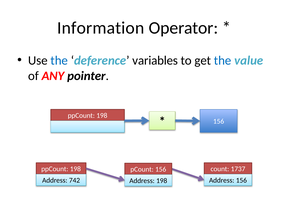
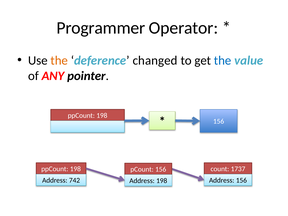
Information: Information -> Programmer
the at (59, 60) colour: blue -> orange
variables: variables -> changed
